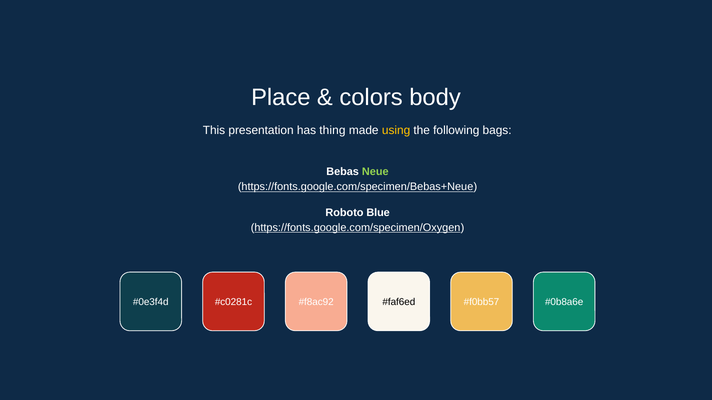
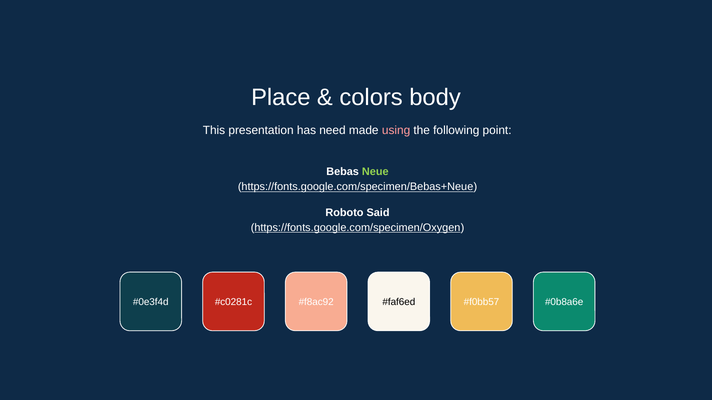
thing: thing -> need
using colour: yellow -> pink
bags: bags -> point
Blue: Blue -> Said
